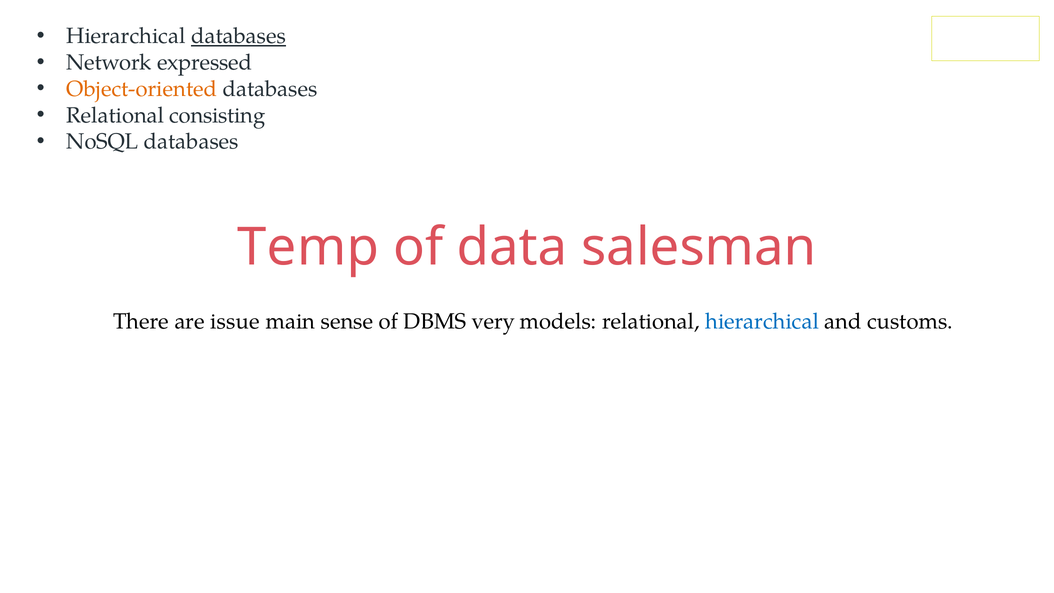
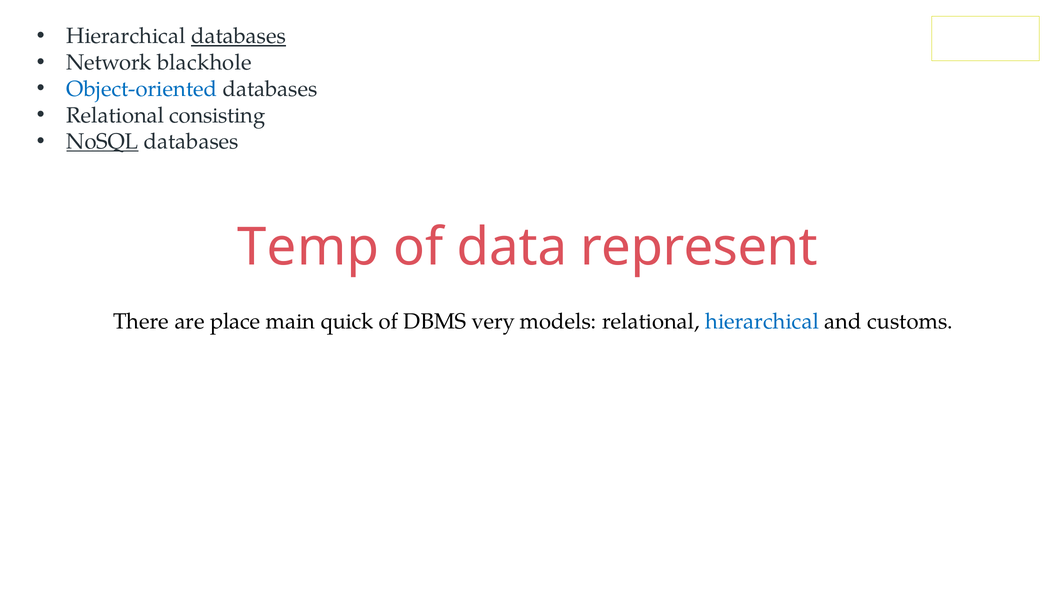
expressed: expressed -> blackhole
Object-oriented colour: orange -> blue
NoSQL underline: none -> present
salesman: salesman -> represent
issue: issue -> place
sense: sense -> quick
